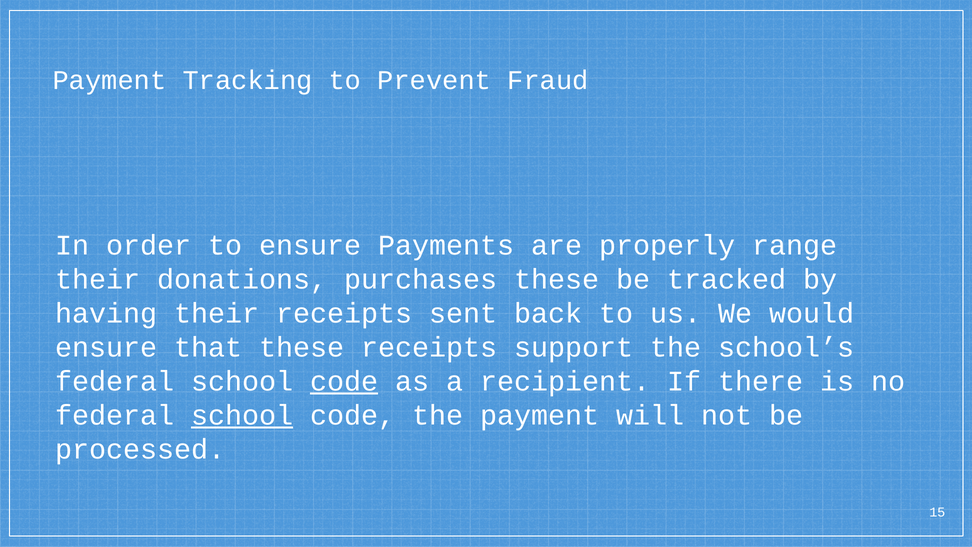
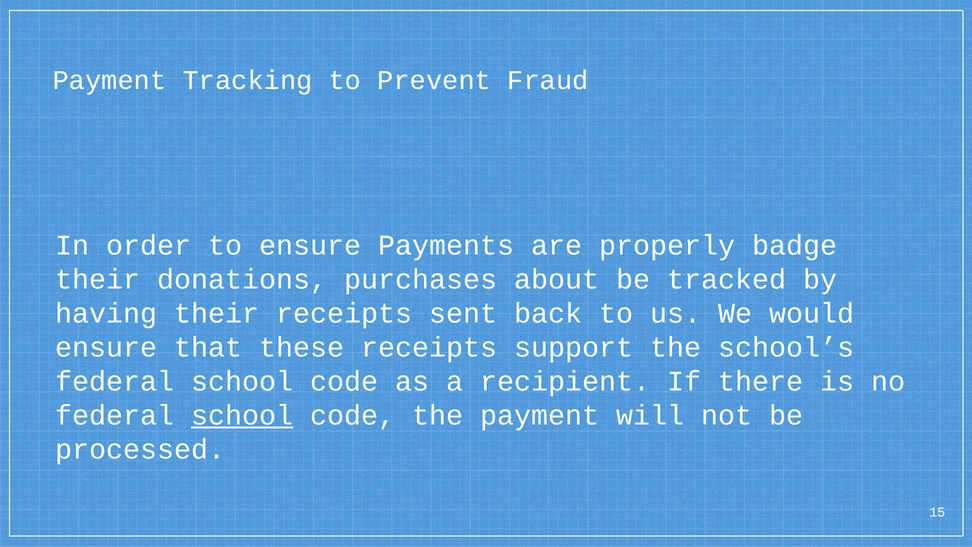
range: range -> badge
purchases these: these -> about
code at (344, 381) underline: present -> none
